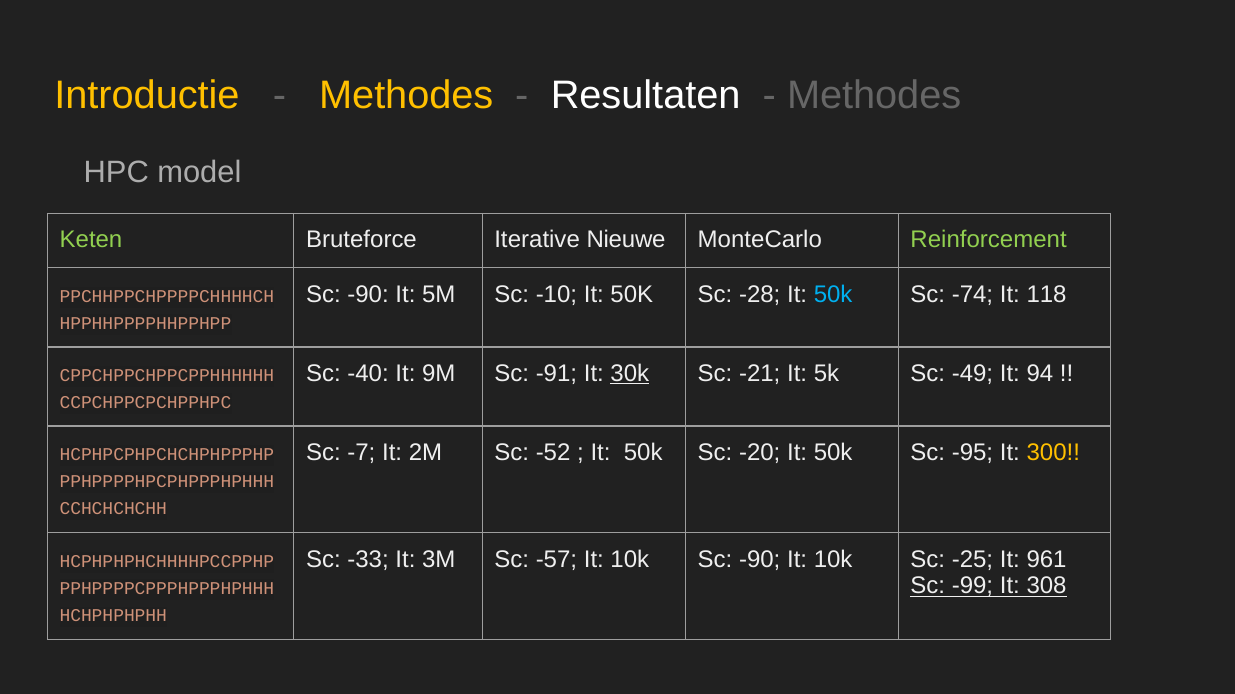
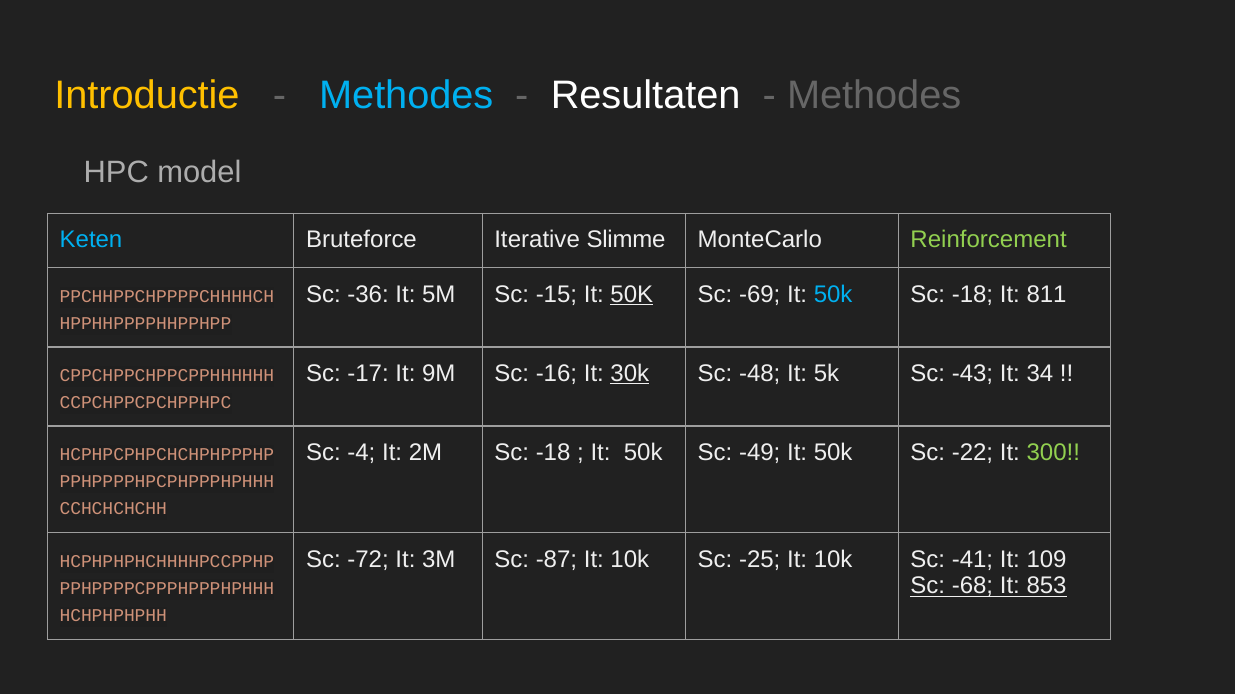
Methodes at (406, 95) colour: yellow -> light blue
Keten colour: light green -> light blue
Nieuwe: Nieuwe -> Slimme
-90 at (368, 294): -90 -> -36
-10: -10 -> -15
50K at (632, 294) underline: none -> present
-28: -28 -> -69
-74 at (972, 294): -74 -> -18
118: 118 -> 811
-40: -40 -> -17
-91: -91 -> -16
-21: -21 -> -48
-49: -49 -> -43
94: 94 -> 34
-7: -7 -> -4
2M Sc -52: -52 -> -18
-20: -20 -> -49
-95: -95 -> -22
300 colour: yellow -> light green
-33: -33 -> -72
-57: -57 -> -87
10k Sc -90: -90 -> -25
-25: -25 -> -41
961: 961 -> 109
-99: -99 -> -68
308: 308 -> 853
